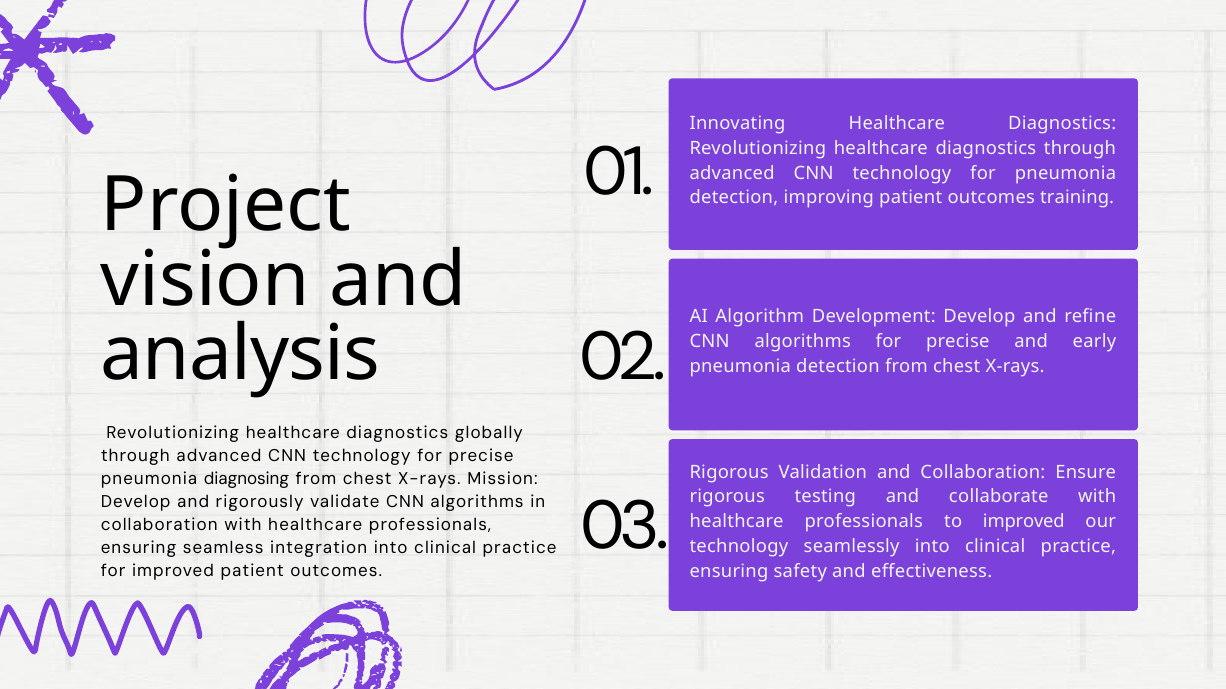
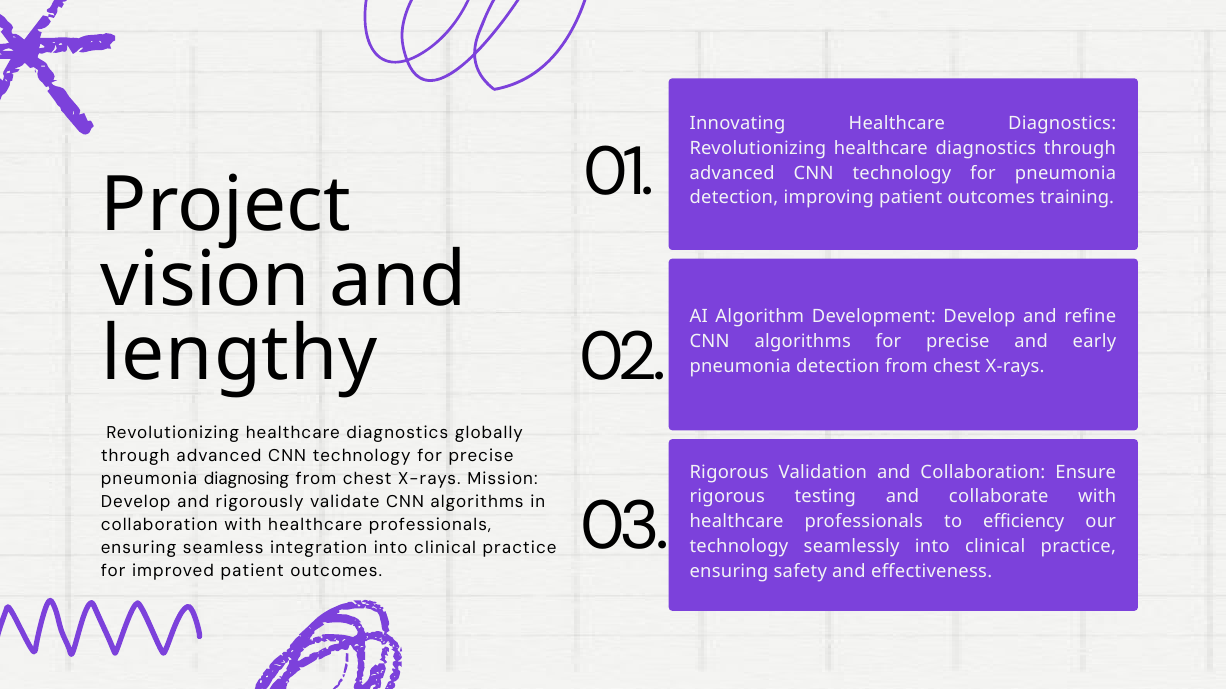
analysis: analysis -> lengthy
to improved: improved -> efficiency
